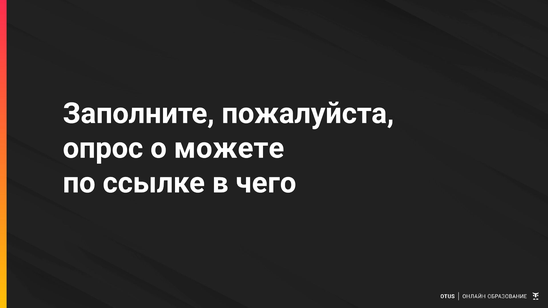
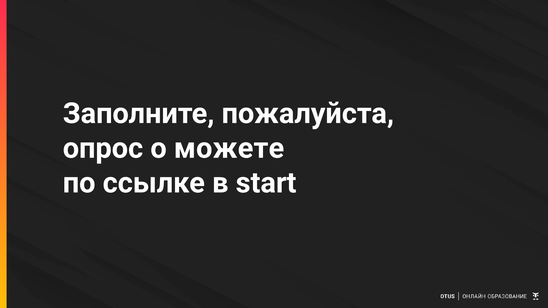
чего: чего -> start
